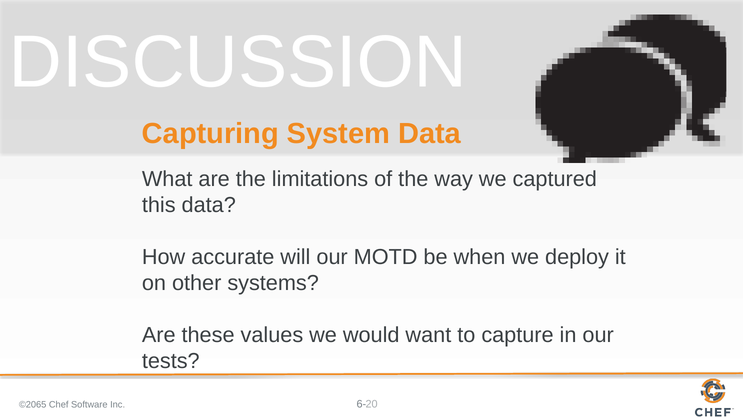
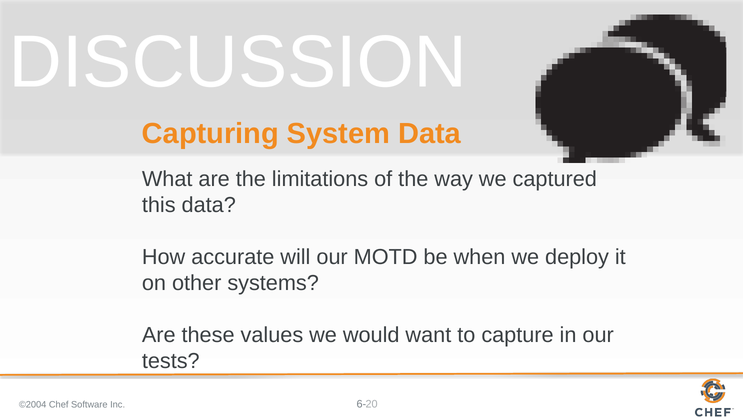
©2065: ©2065 -> ©2004
